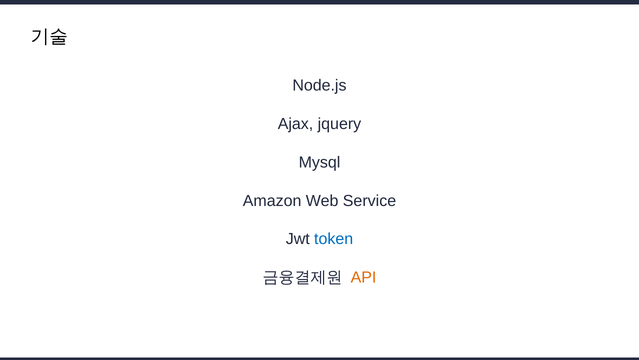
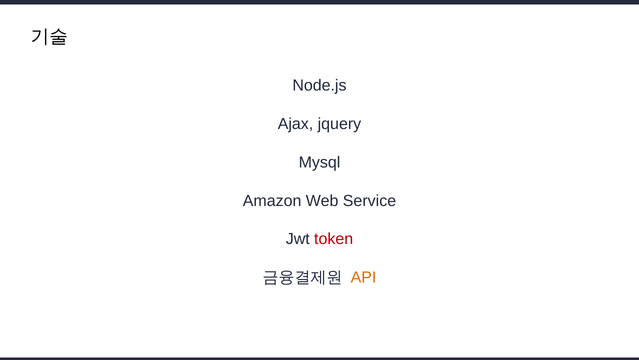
token colour: blue -> red
